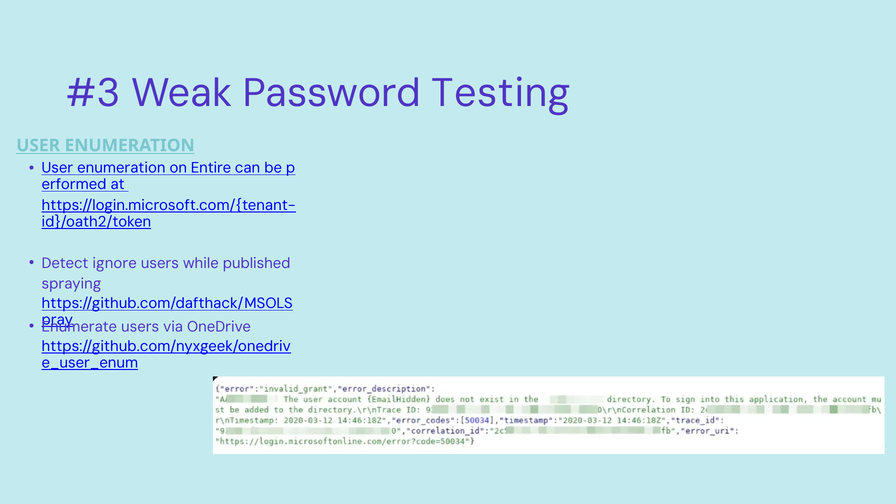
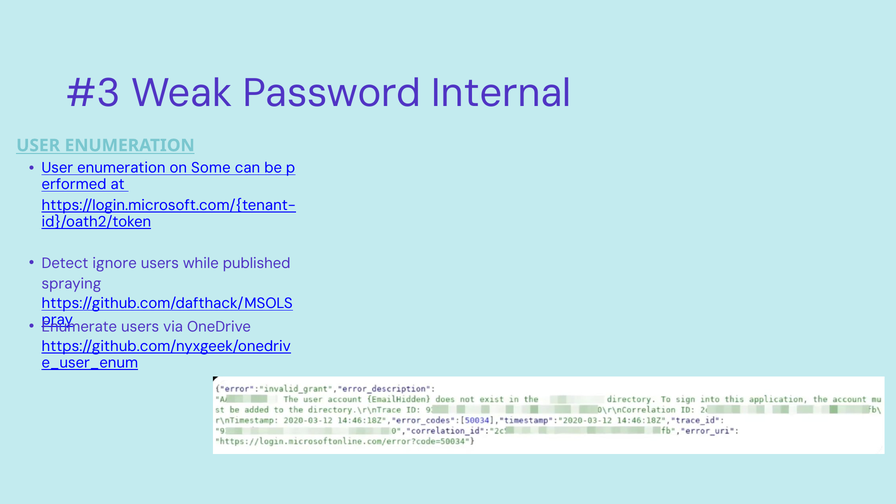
Testing: Testing -> Internal
Entire: Entire -> Some
